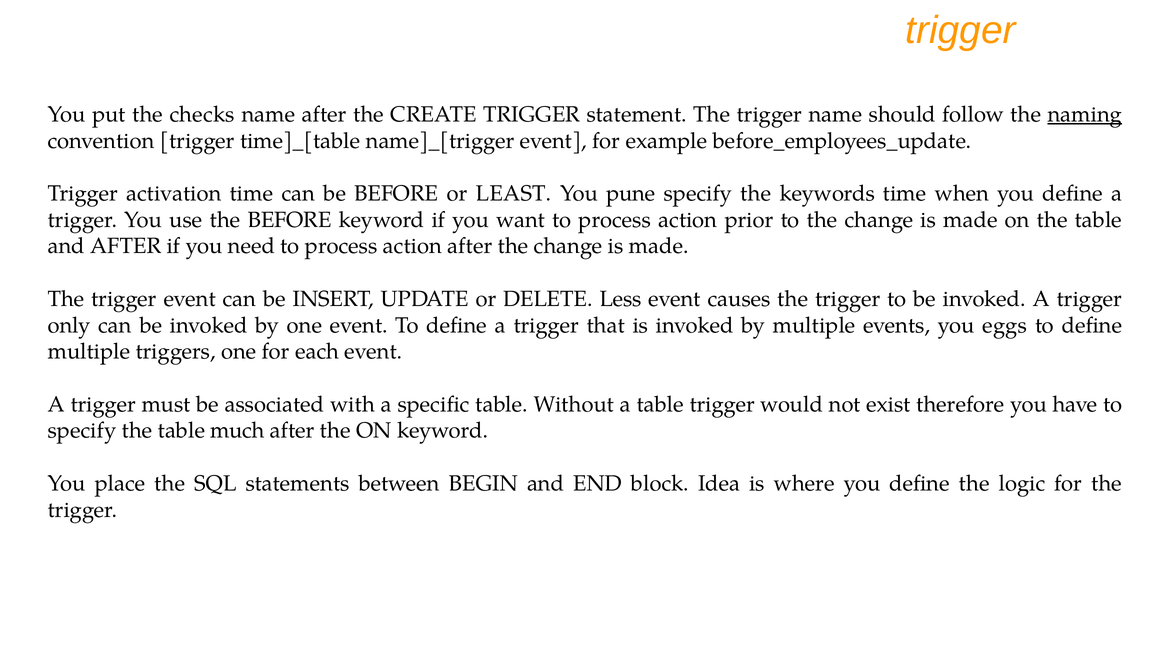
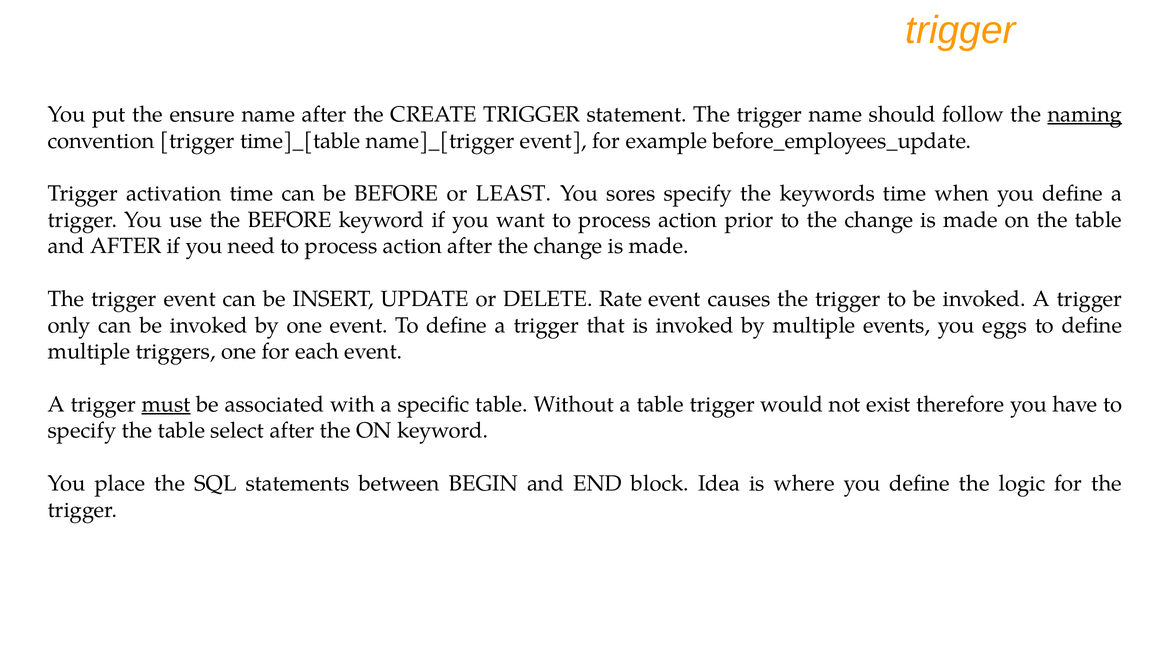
checks: checks -> ensure
pune: pune -> sores
Less: Less -> Rate
must underline: none -> present
much: much -> select
